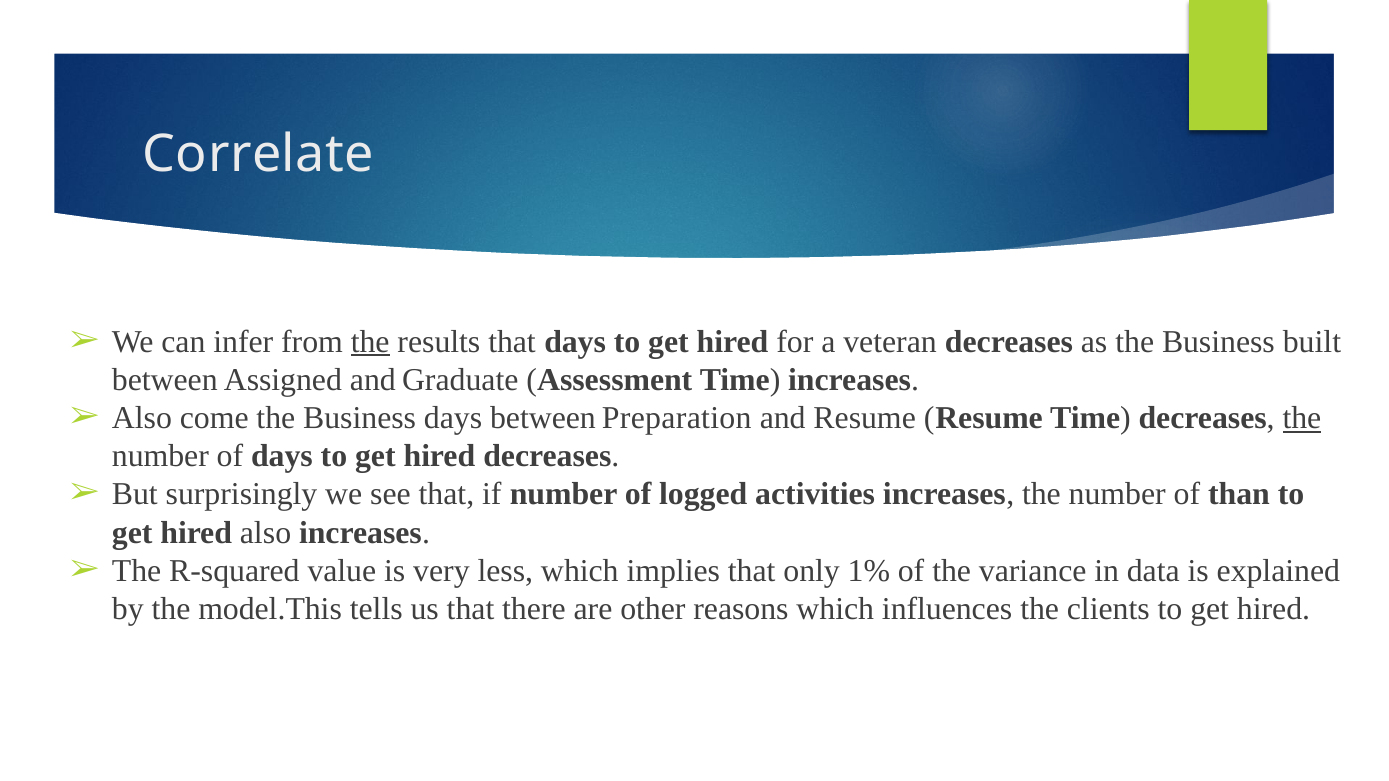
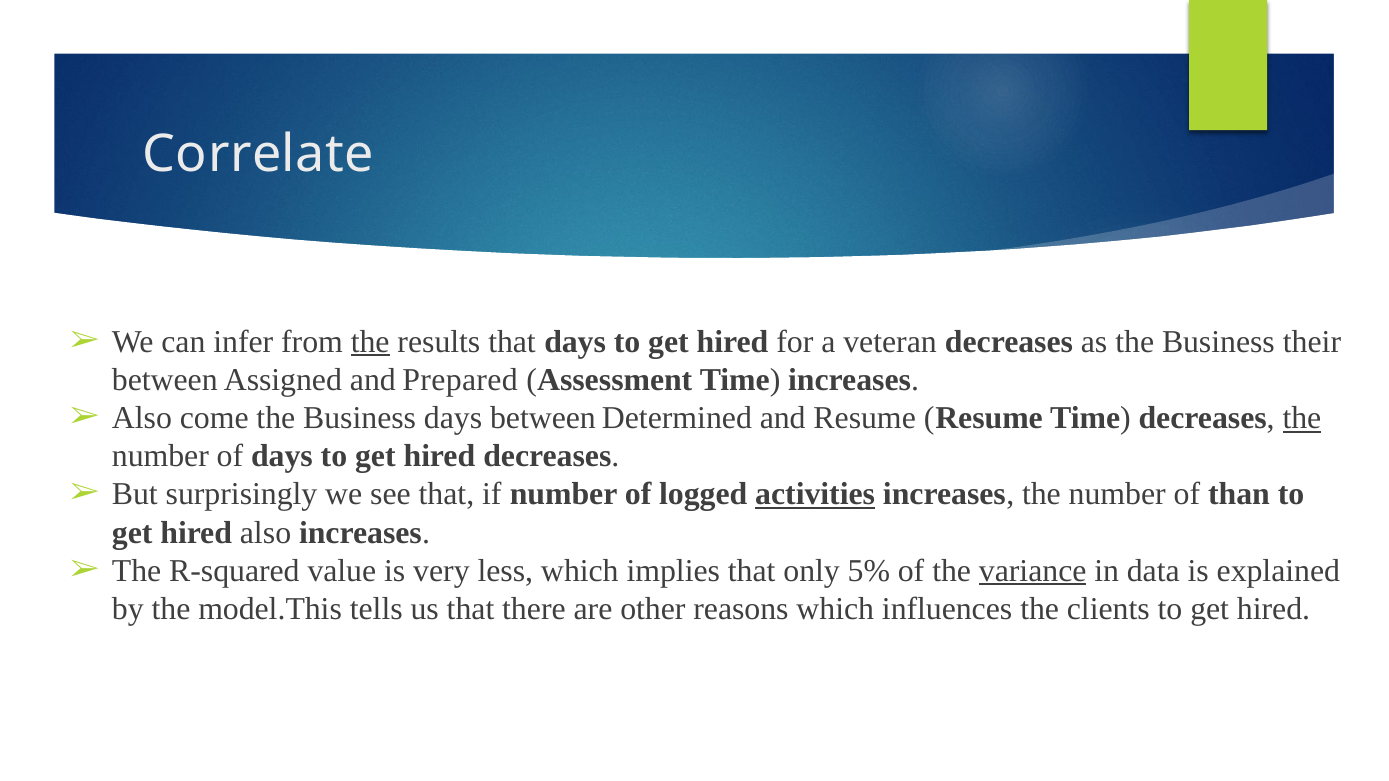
built: built -> their
Graduate: Graduate -> Prepared
Preparation: Preparation -> Determined
activities underline: none -> present
1%: 1% -> 5%
variance underline: none -> present
